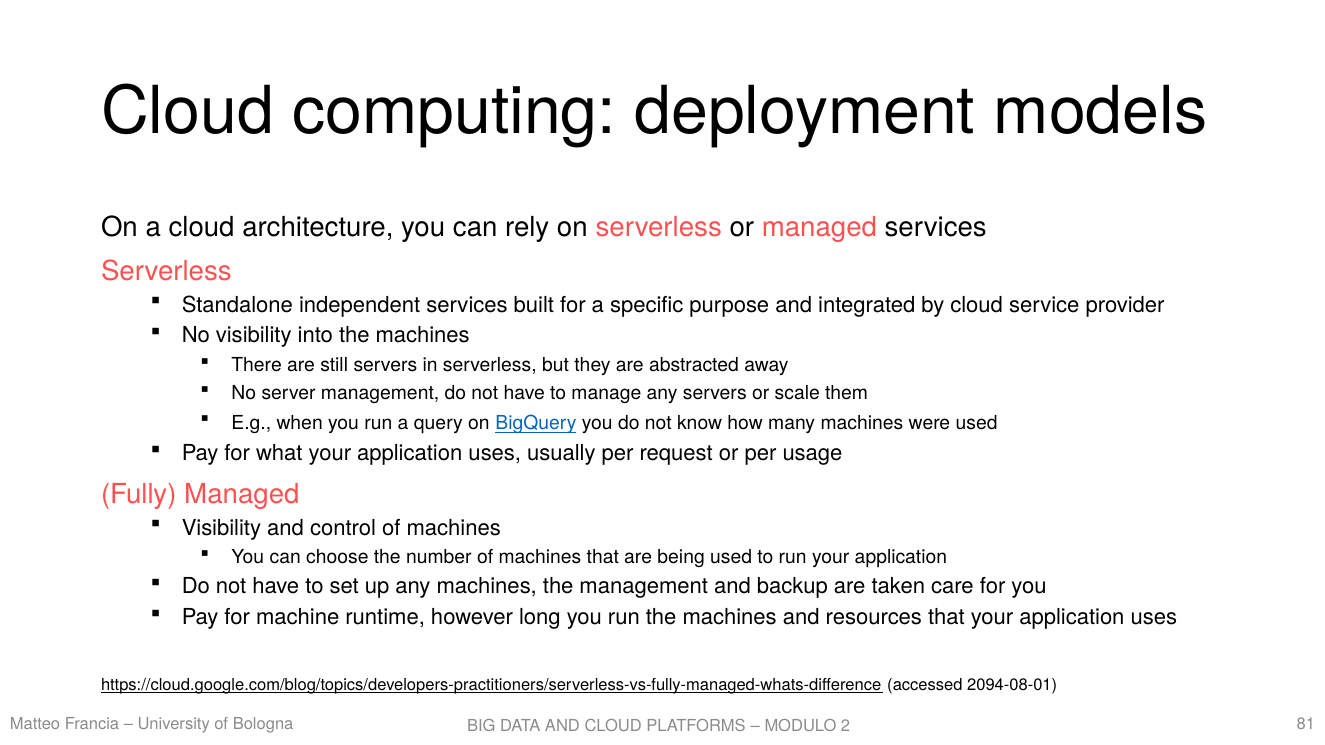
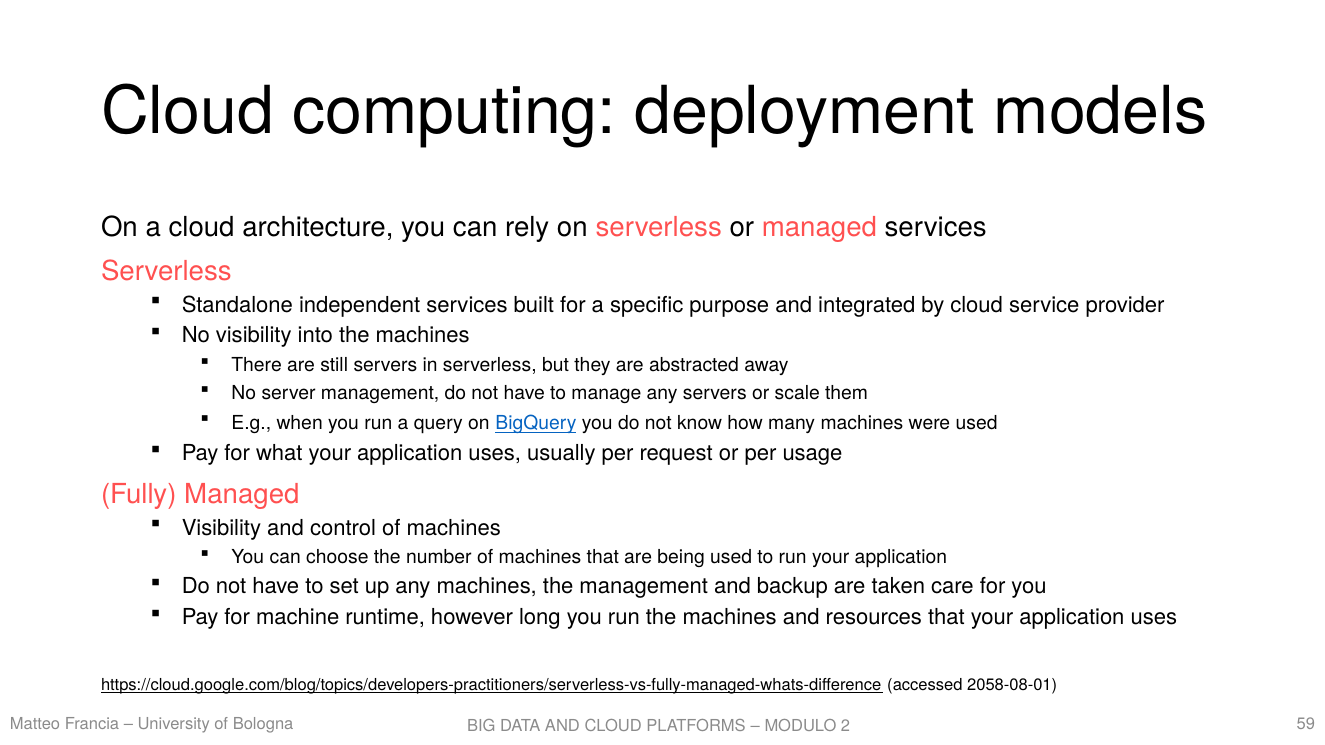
2094-08-01: 2094-08-01 -> 2058-08-01
81: 81 -> 59
